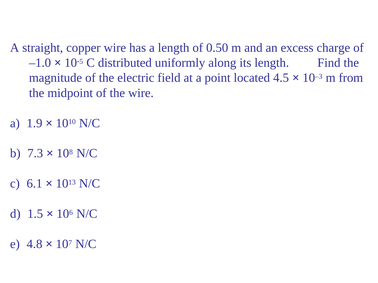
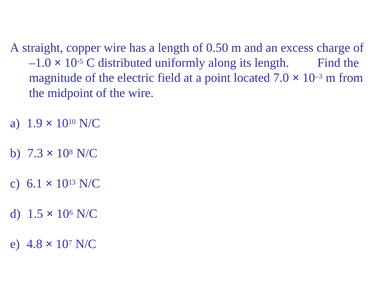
4.5: 4.5 -> 7.0
